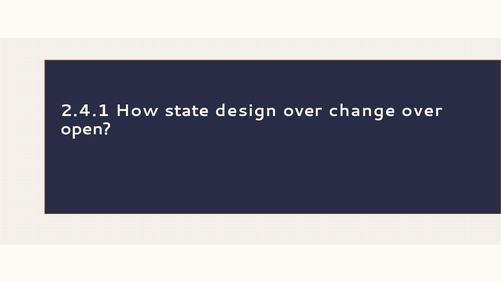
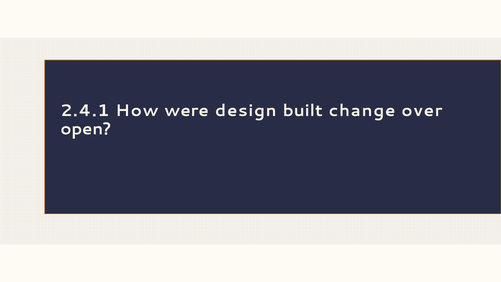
state: state -> were
design over: over -> built
